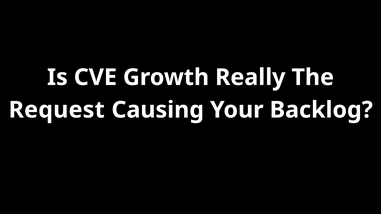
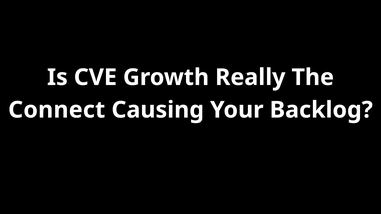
Request: Request -> Connect
